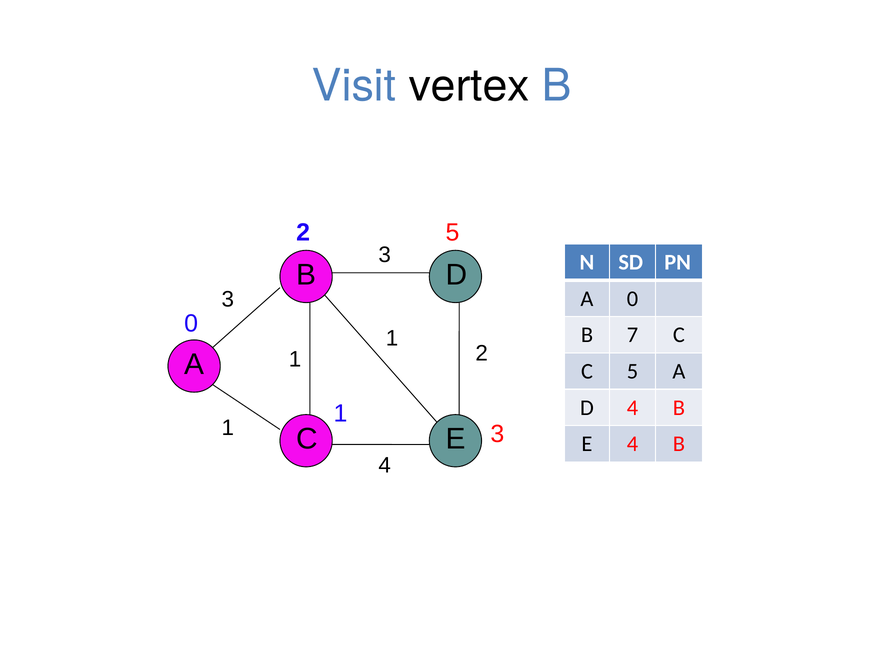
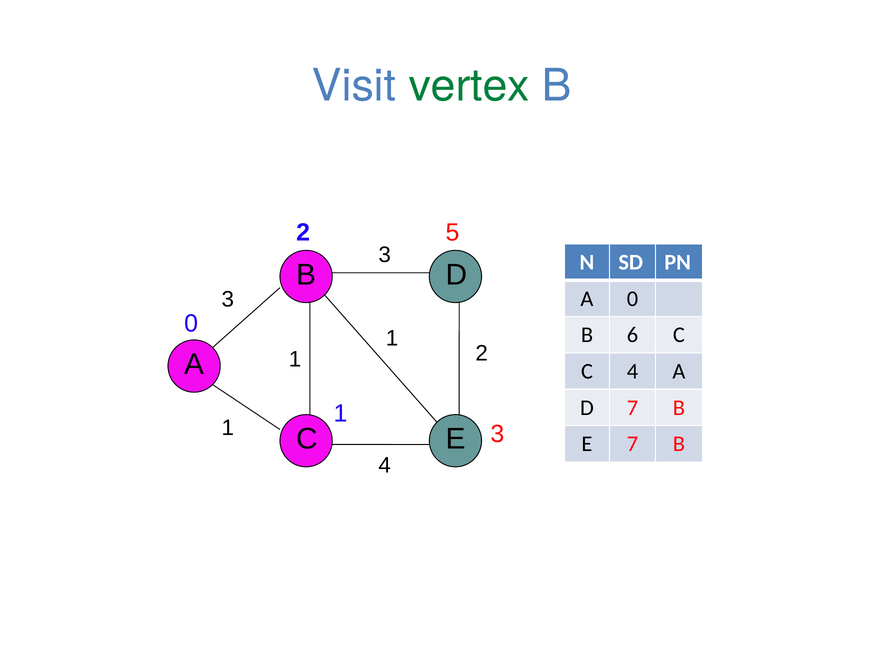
vertex colour: black -> green
7: 7 -> 6
C 5: 5 -> 4
D 4: 4 -> 7
E 4: 4 -> 7
